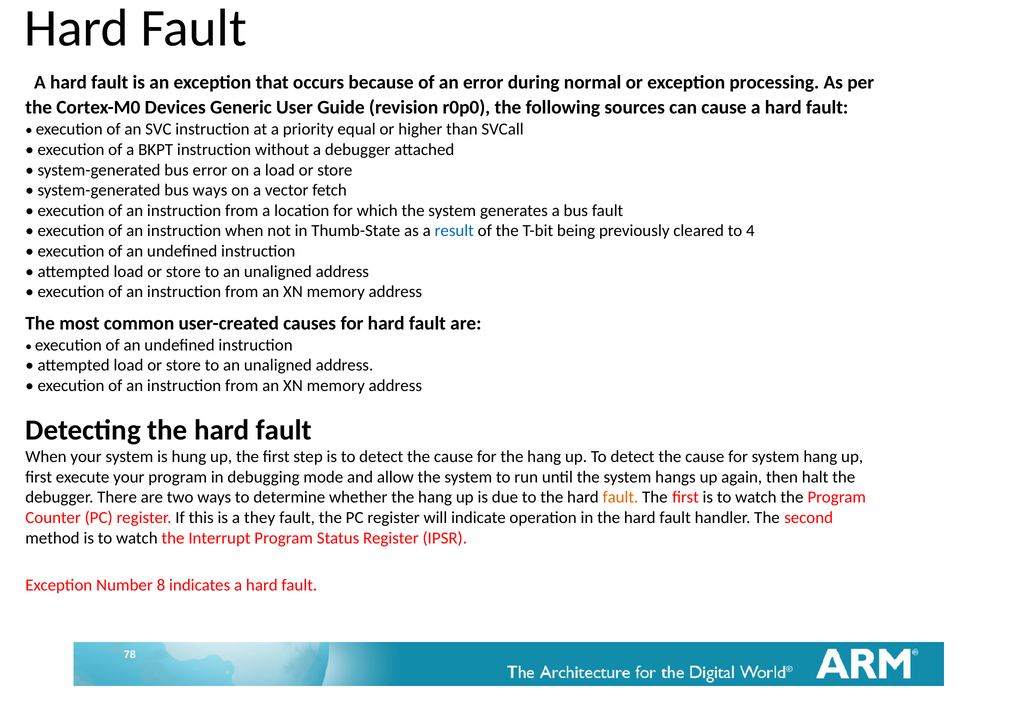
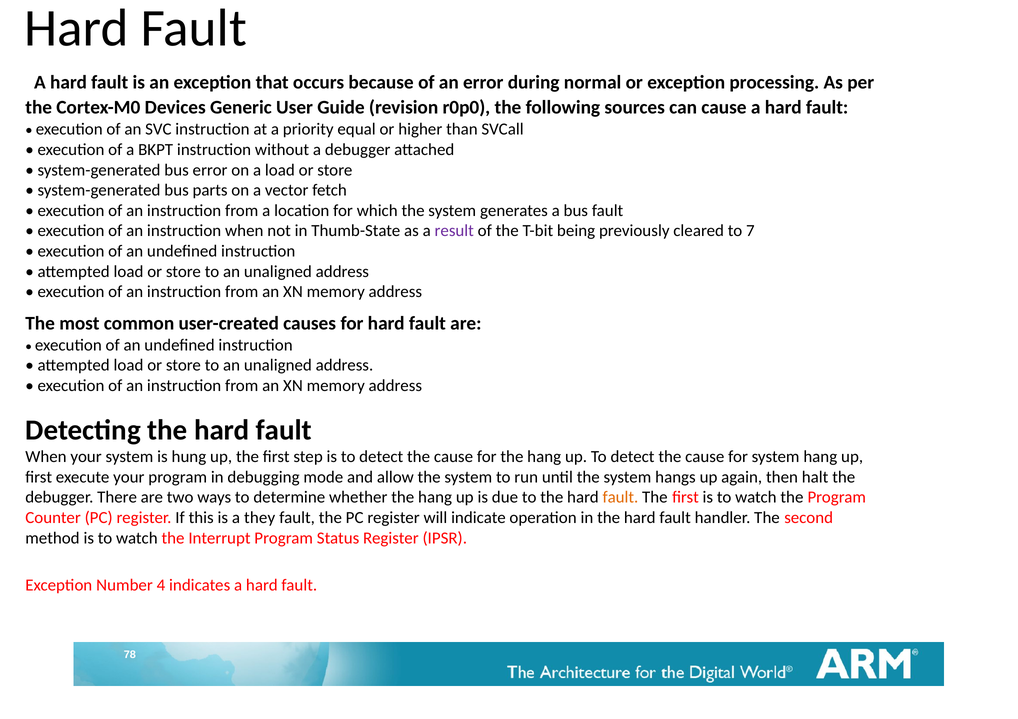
bus ways: ways -> parts
result colour: blue -> purple
4: 4 -> 7
8: 8 -> 4
